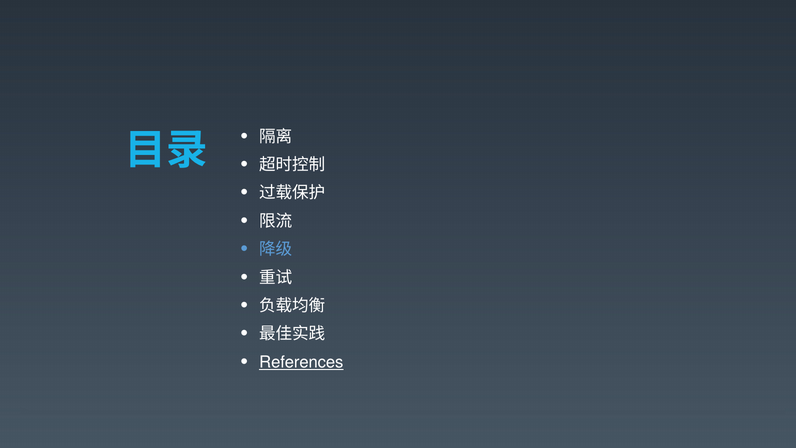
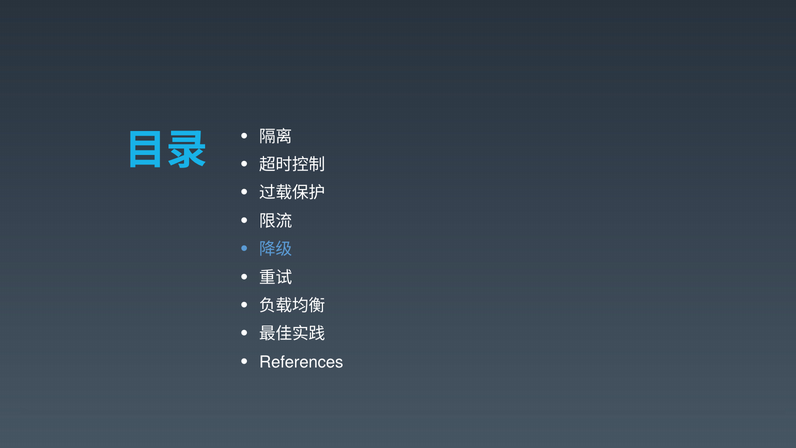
References underline: present -> none
